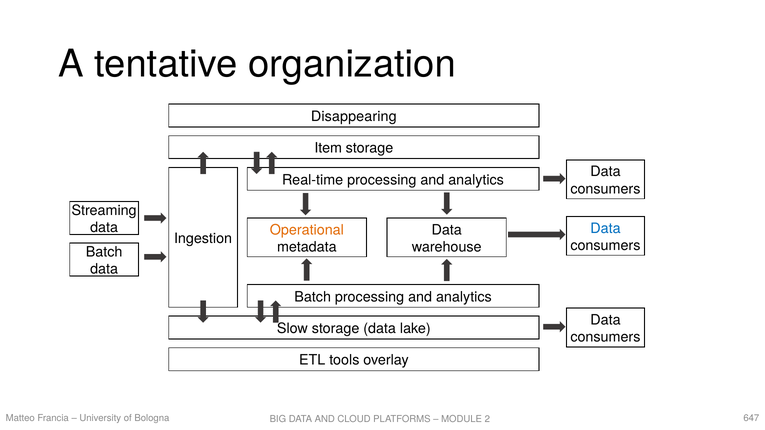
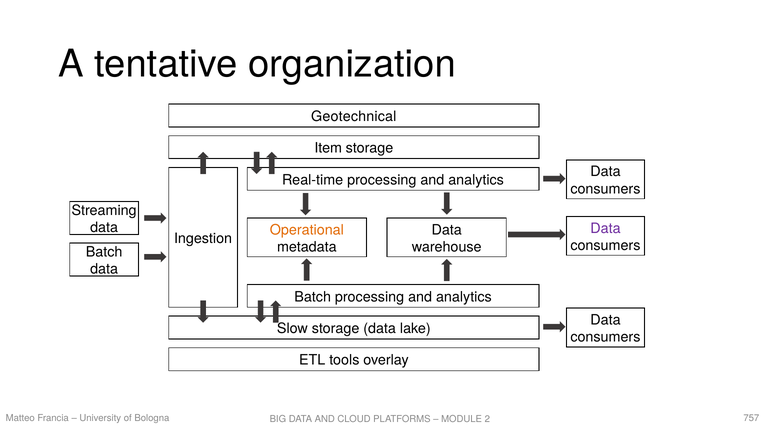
Disappearing: Disappearing -> Geotechnical
Data at (605, 228) colour: blue -> purple
647: 647 -> 757
